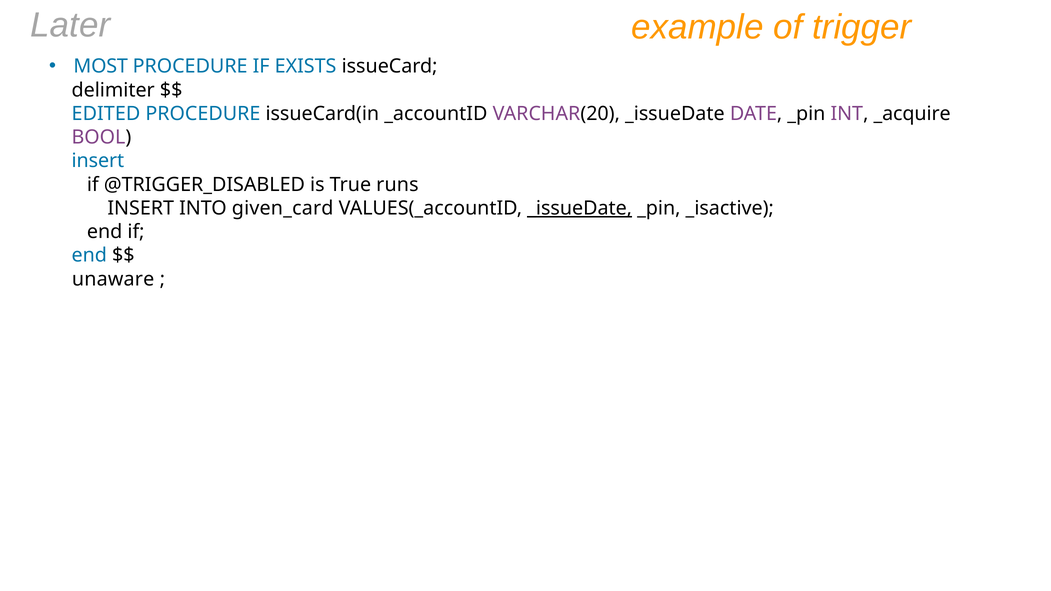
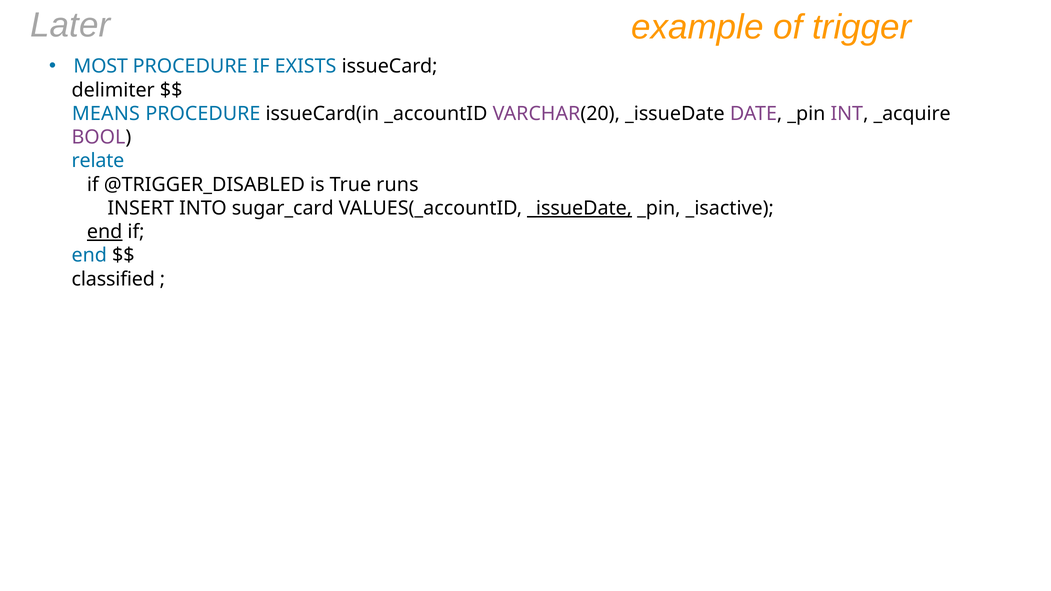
EDITED: EDITED -> MEANS
insert at (98, 161): insert -> relate
given_card: given_card -> sugar_card
end at (105, 232) underline: none -> present
unaware: unaware -> classified
